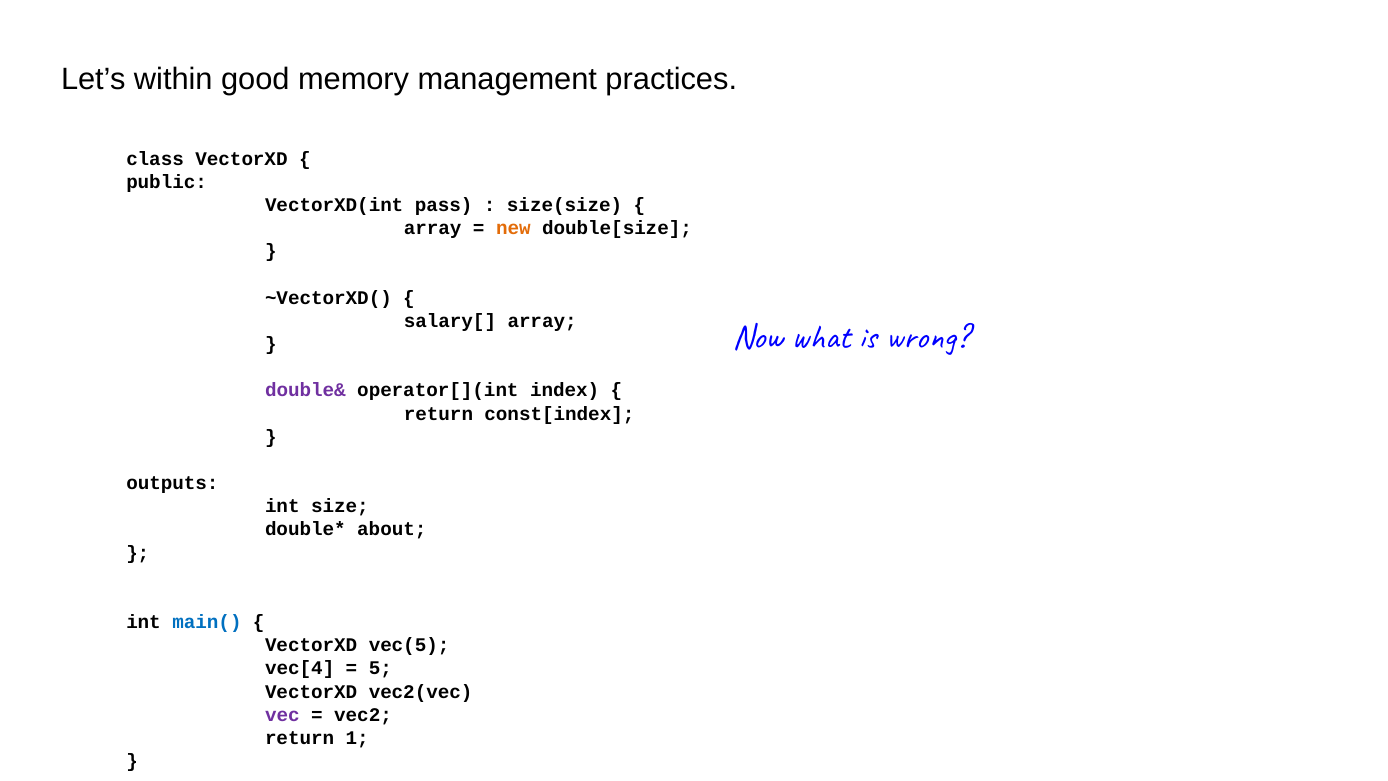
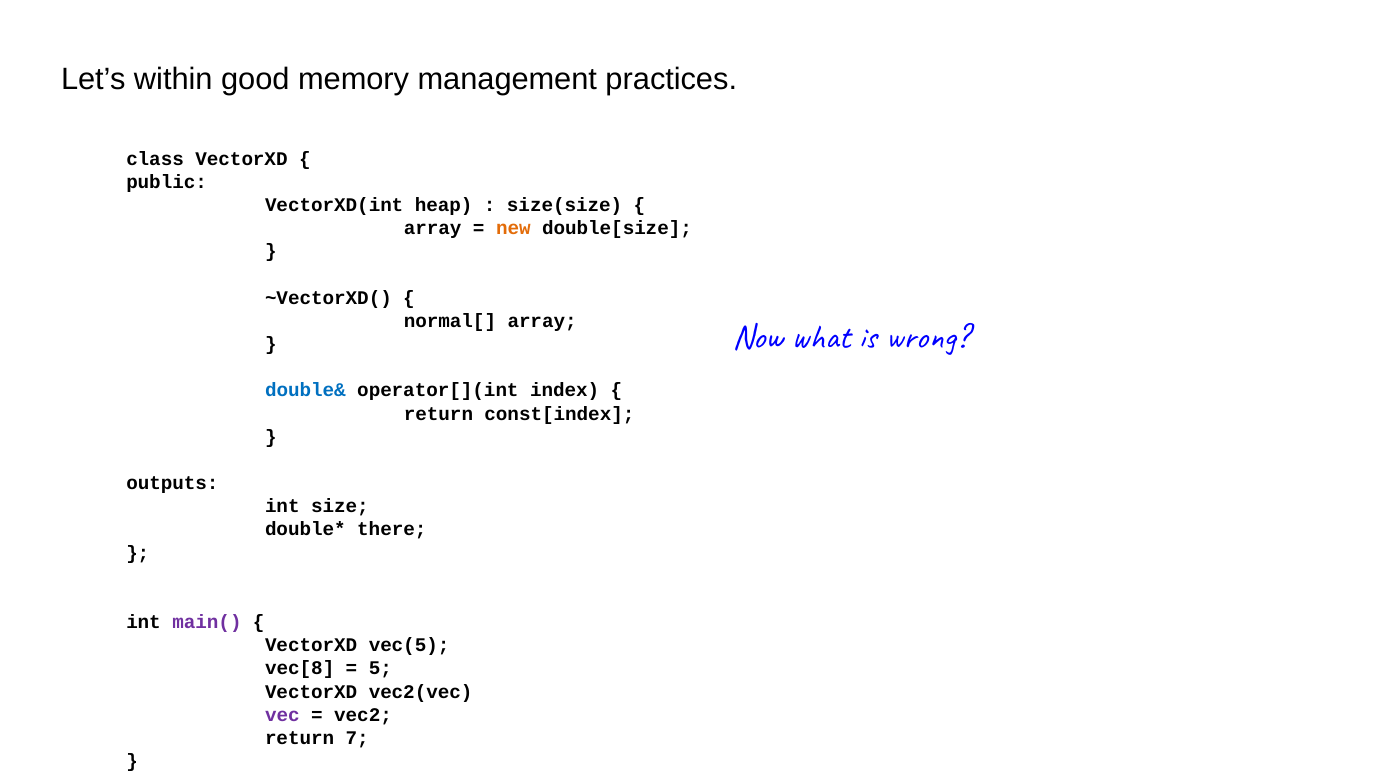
pass: pass -> heap
salary[: salary[ -> normal[
double& colour: purple -> blue
about: about -> there
main( colour: blue -> purple
vec[4: vec[4 -> vec[8
1: 1 -> 7
